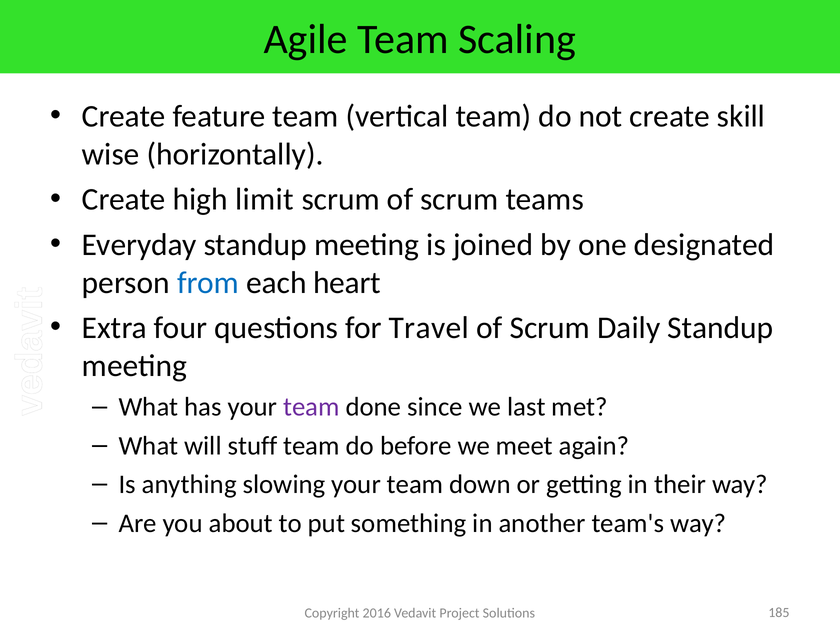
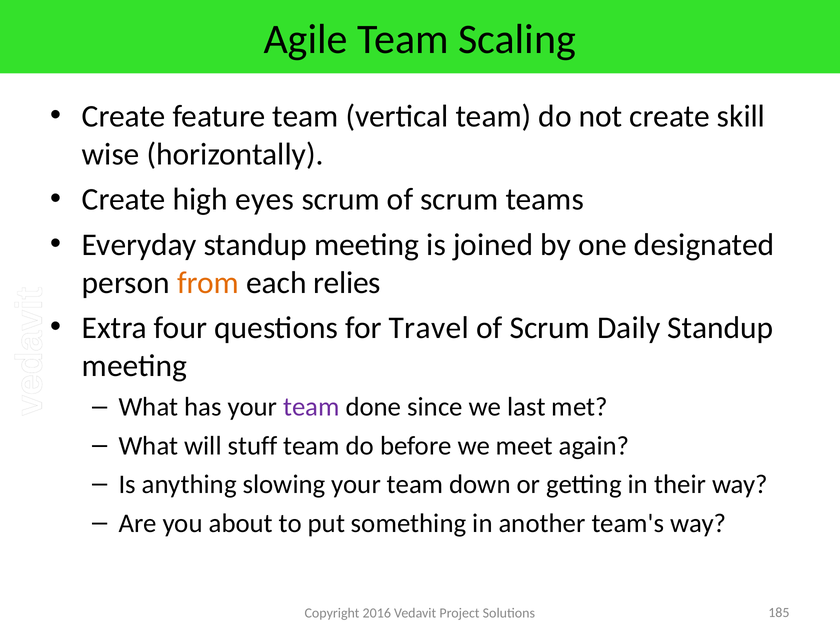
limit: limit -> eyes
from colour: blue -> orange
heart: heart -> relies
